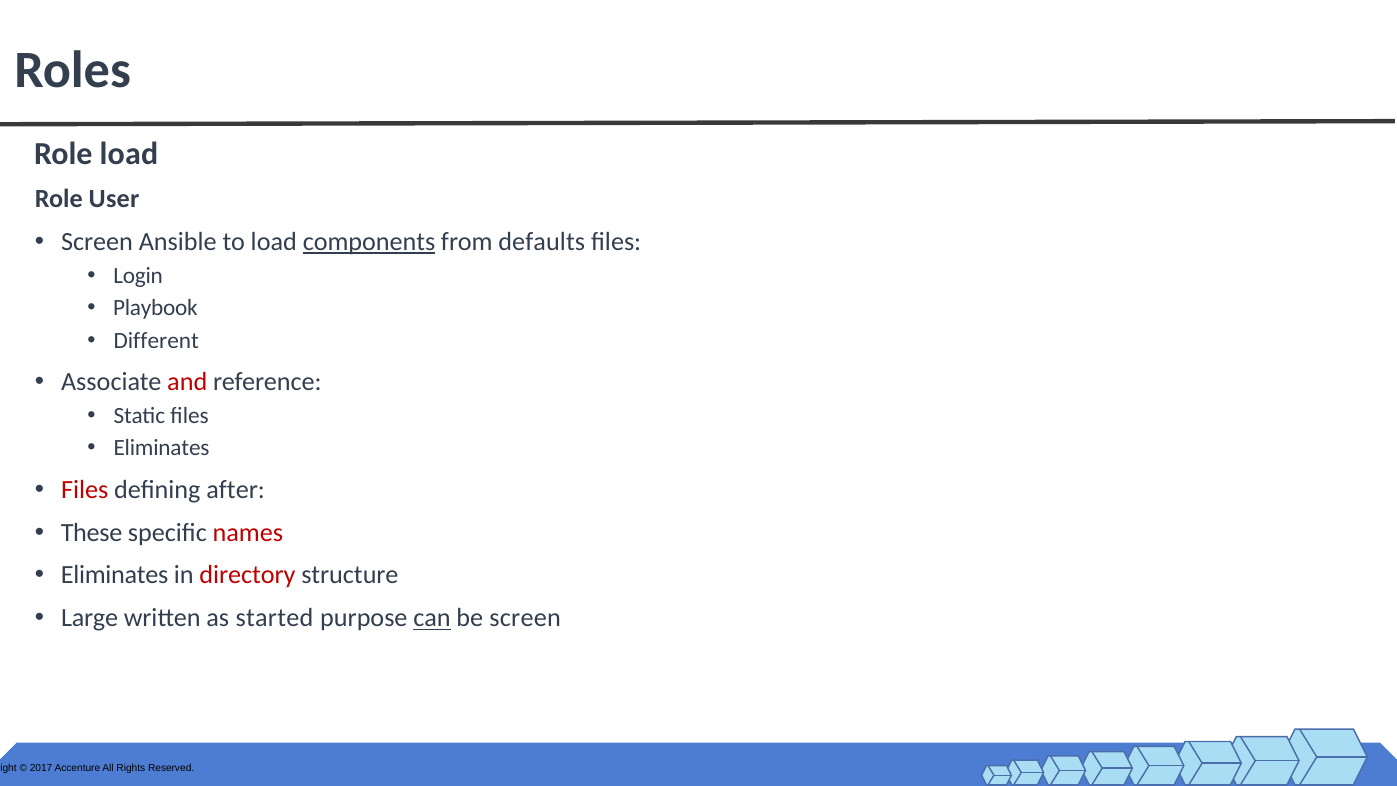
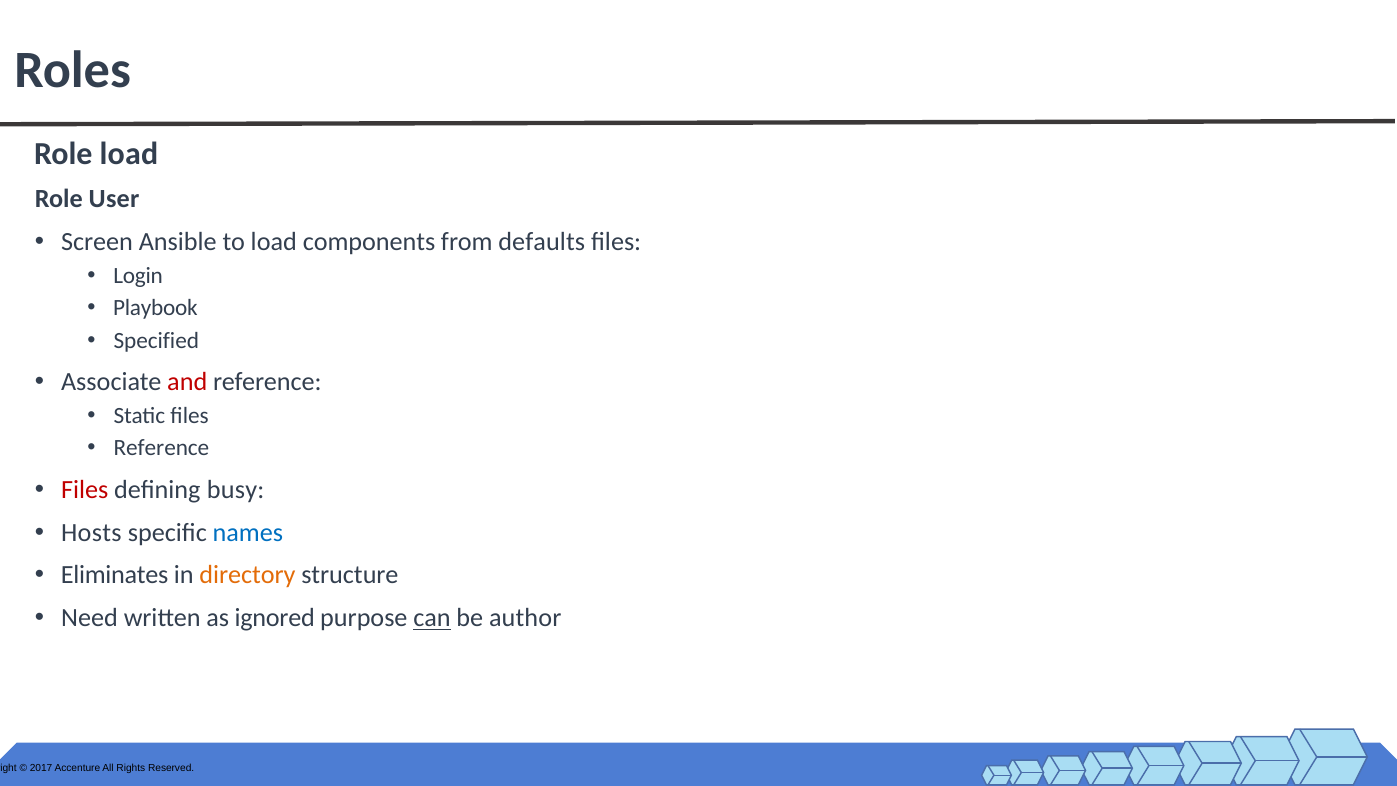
components underline: present -> none
Different: Different -> Specified
Eliminates at (161, 448): Eliminates -> Reference
after: after -> busy
These: These -> Hosts
names colour: red -> blue
directory colour: red -> orange
Large: Large -> Need
started: started -> ignored
be screen: screen -> author
